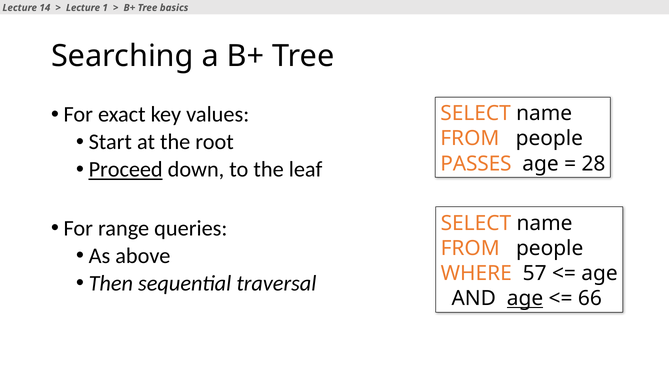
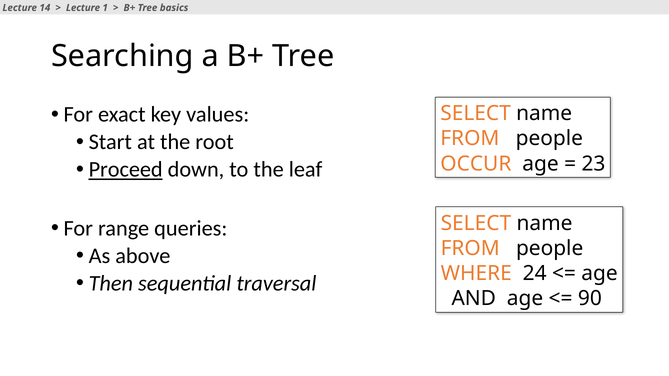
PASSES: PASSES -> OCCUR
28: 28 -> 23
57: 57 -> 24
age at (525, 299) underline: present -> none
66: 66 -> 90
